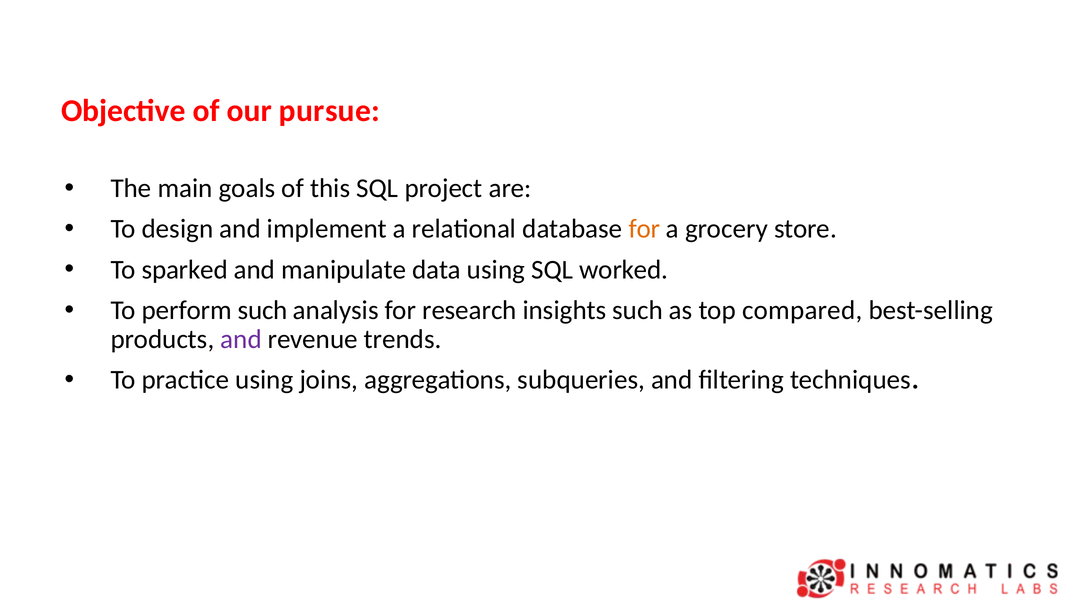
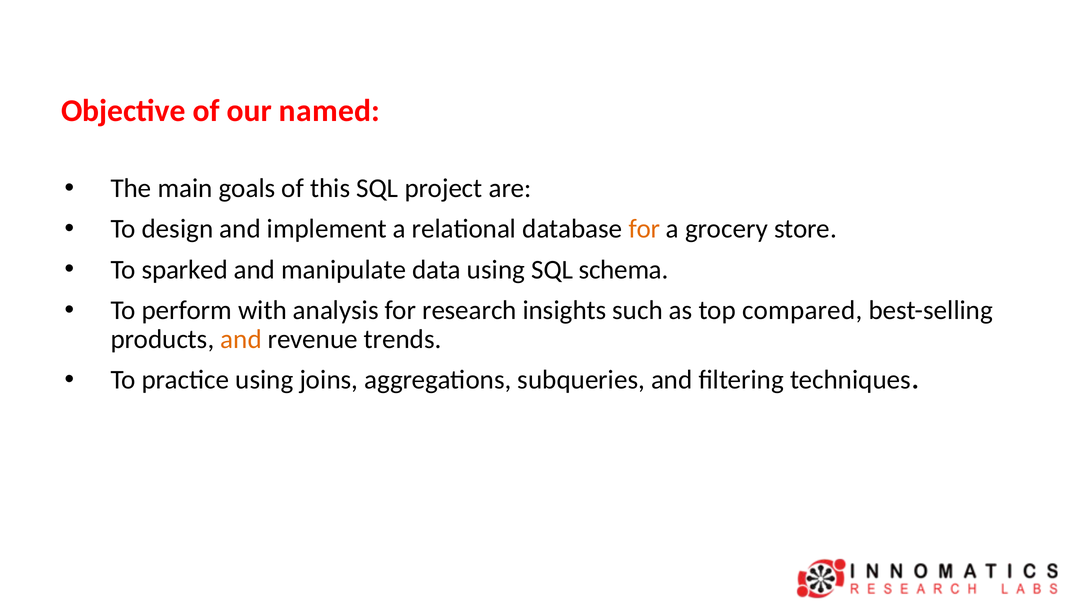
pursue: pursue -> named
worked: worked -> schema
perform such: such -> with
and at (241, 339) colour: purple -> orange
